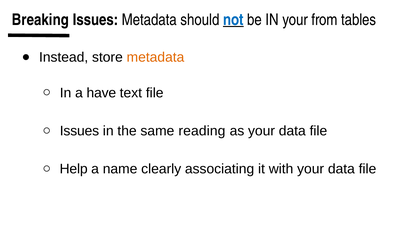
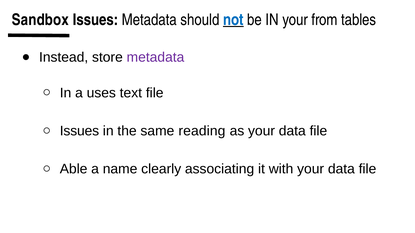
Breaking: Breaking -> Sandbox
metadata at (155, 57) colour: orange -> purple
have: have -> uses
Help: Help -> Able
